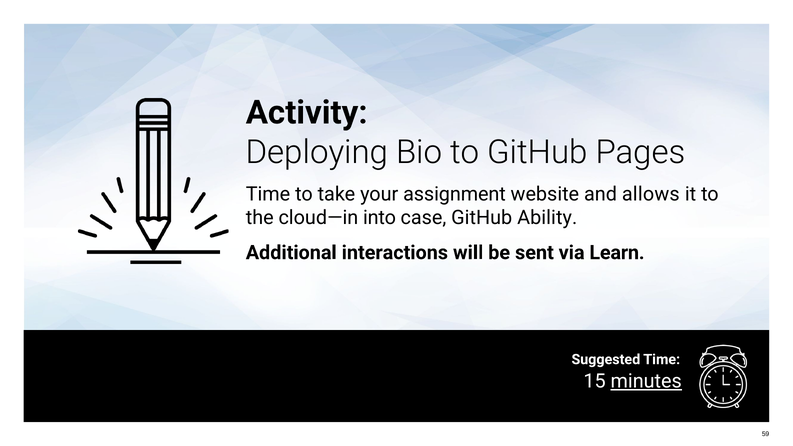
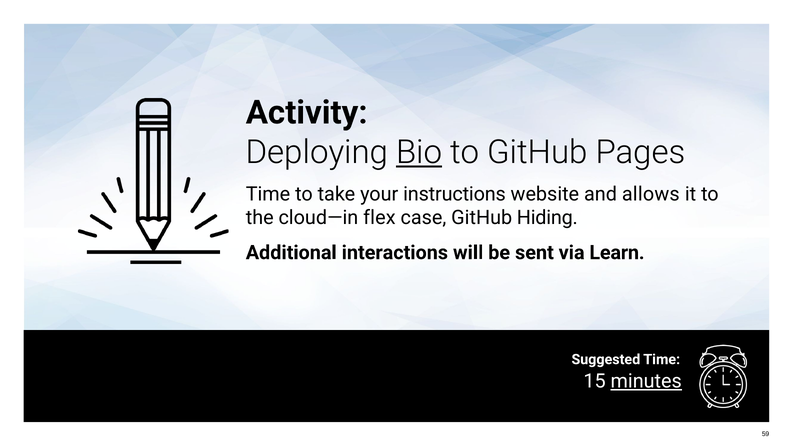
Bio underline: none -> present
assignment: assignment -> instructions
into: into -> flex
Ability: Ability -> Hiding
